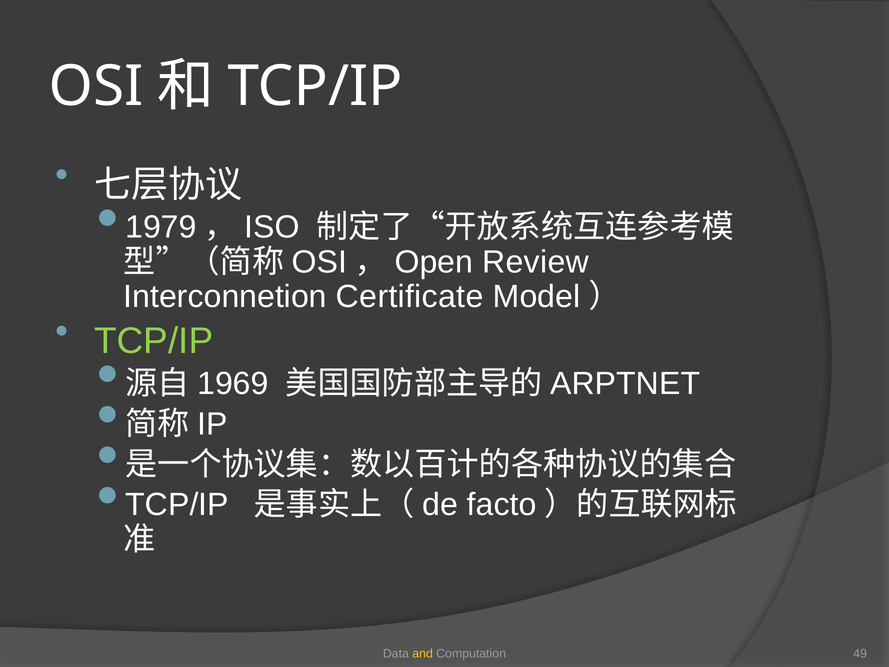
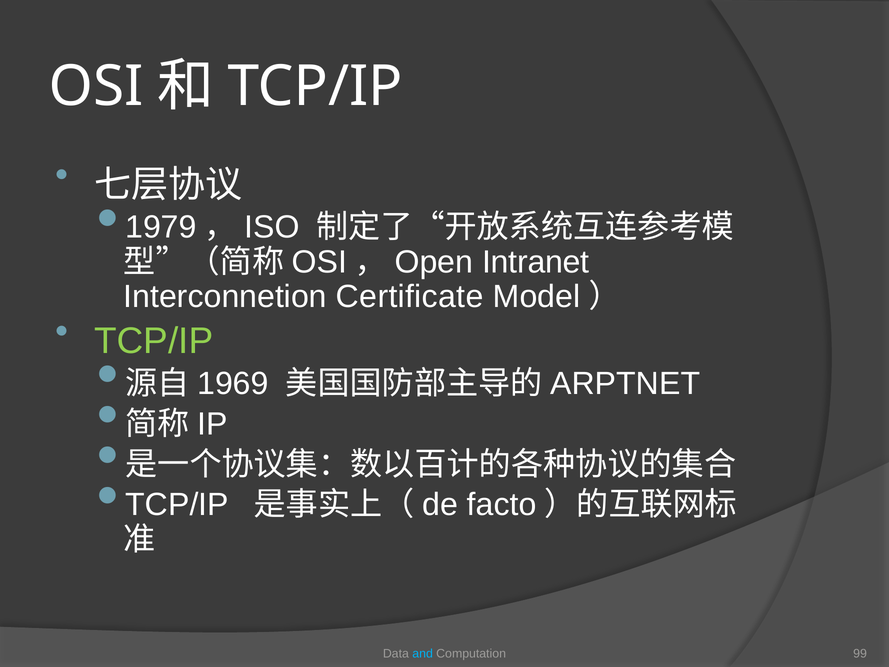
Review: Review -> Intranet
and colour: yellow -> light blue
49: 49 -> 99
